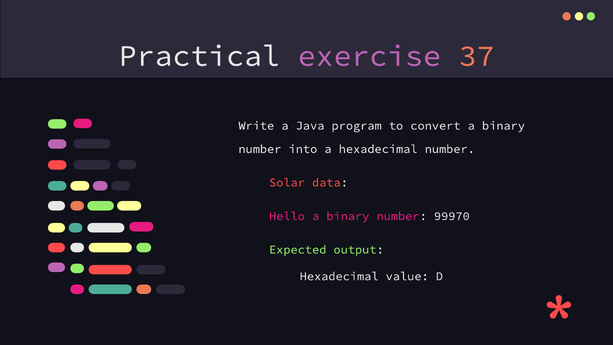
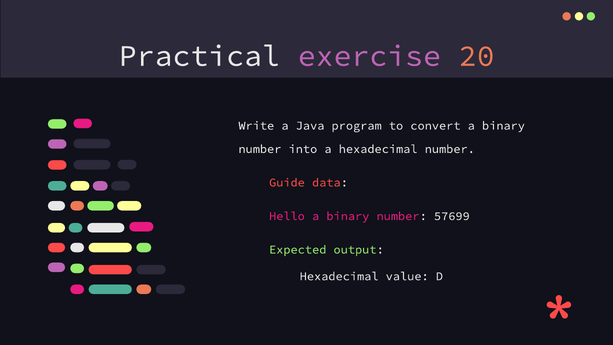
37: 37 -> 20
Solar: Solar -> Guide
99970: 99970 -> 57699
